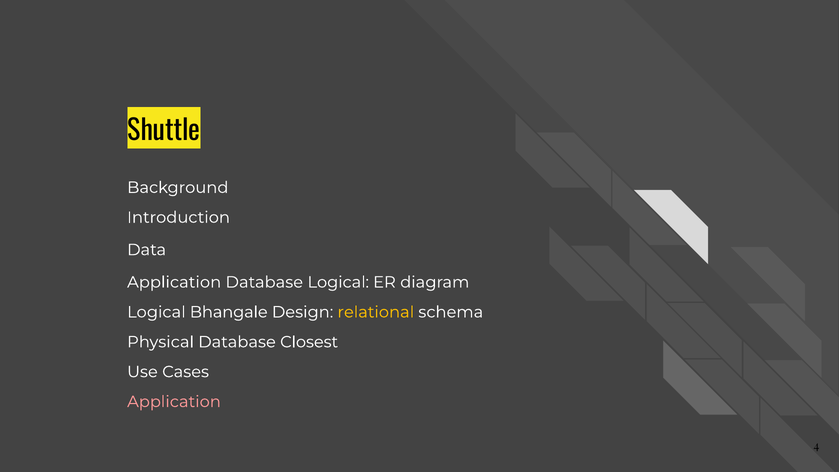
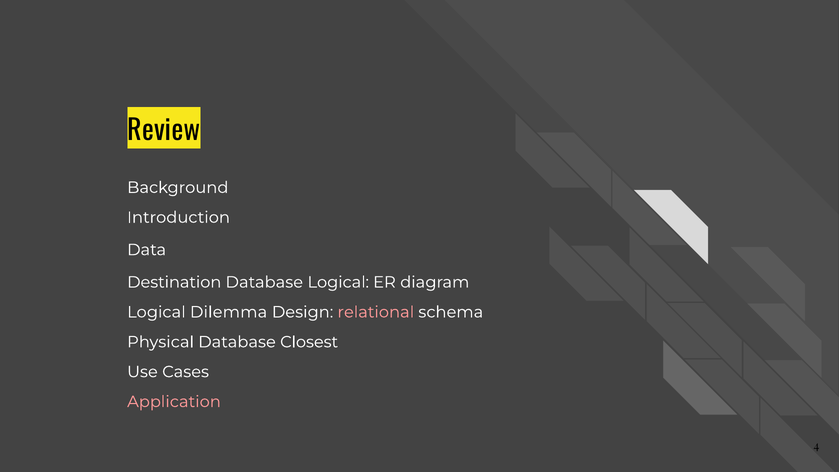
Shuttle: Shuttle -> Review
Application at (174, 282): Application -> Destination
Bhangale: Bhangale -> Dilemma
relational colour: yellow -> pink
